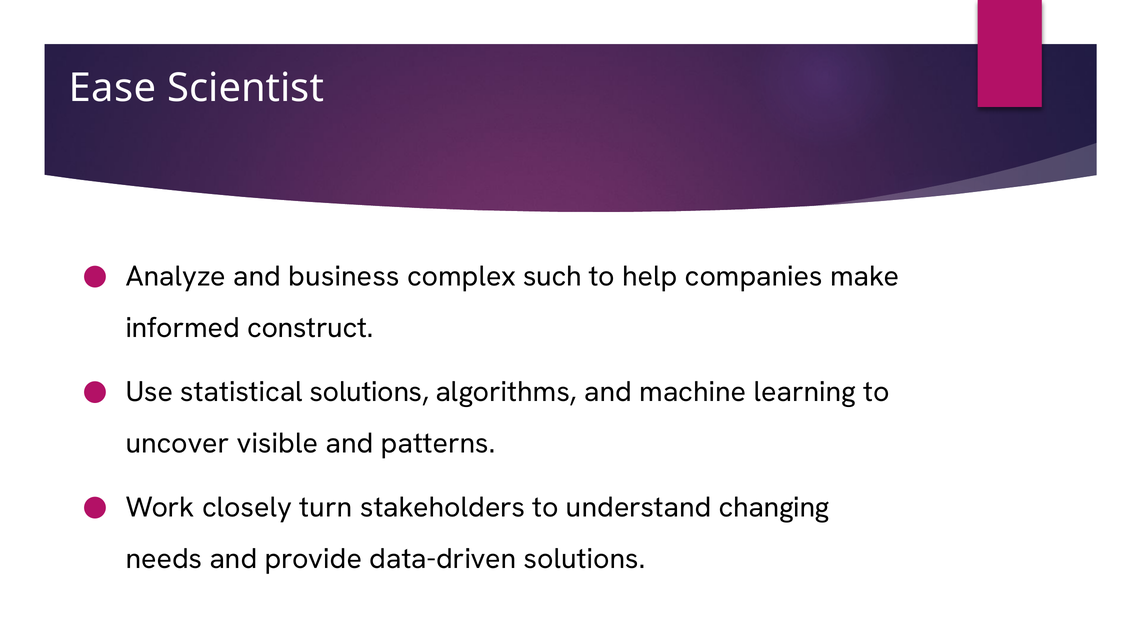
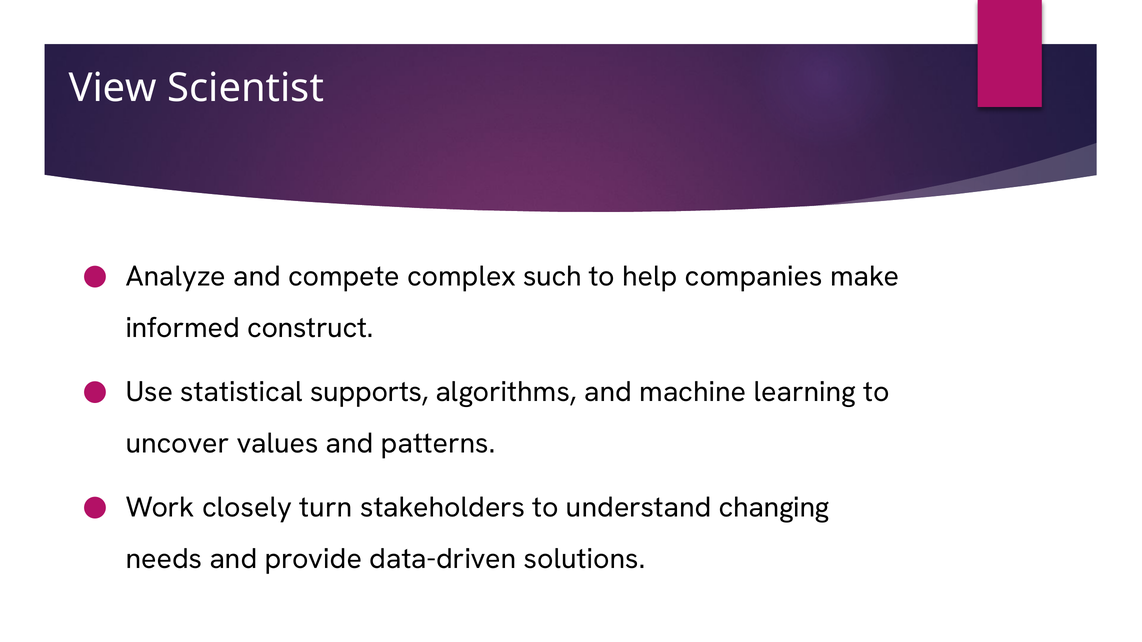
Ease: Ease -> View
business: business -> compete
statistical solutions: solutions -> supports
visible: visible -> values
